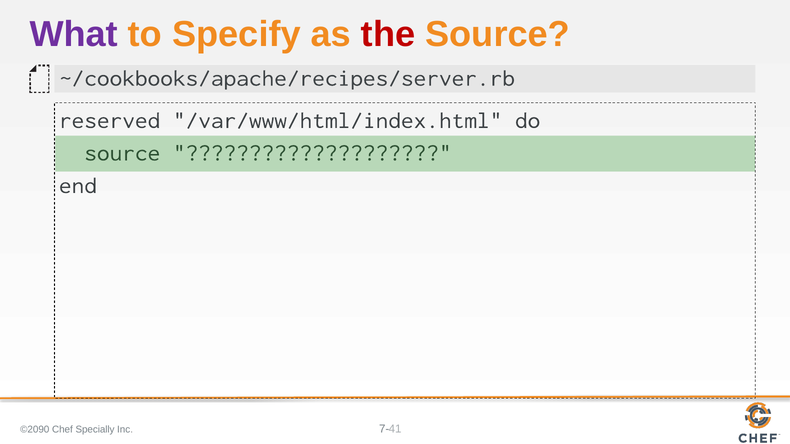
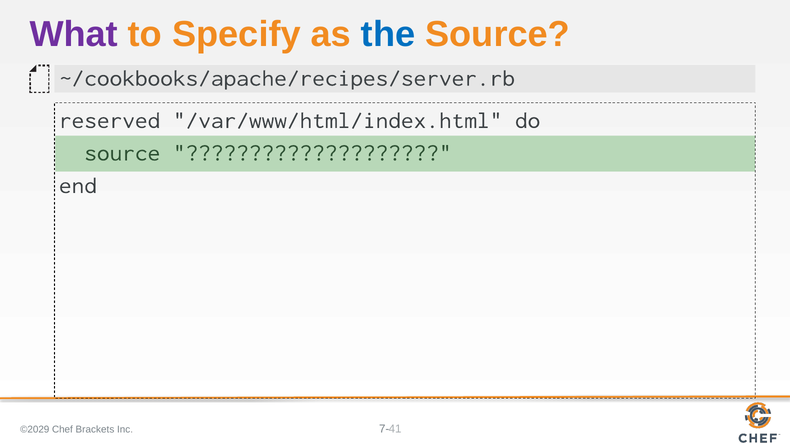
the colour: red -> blue
©2090: ©2090 -> ©2029
Specially: Specially -> Brackets
